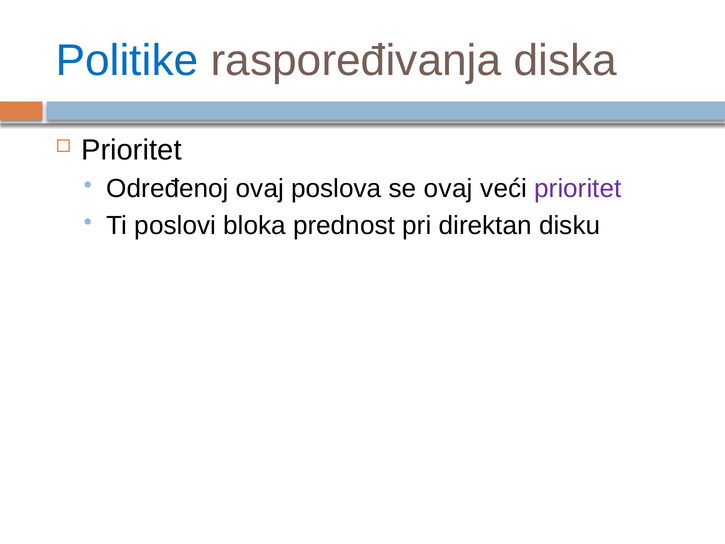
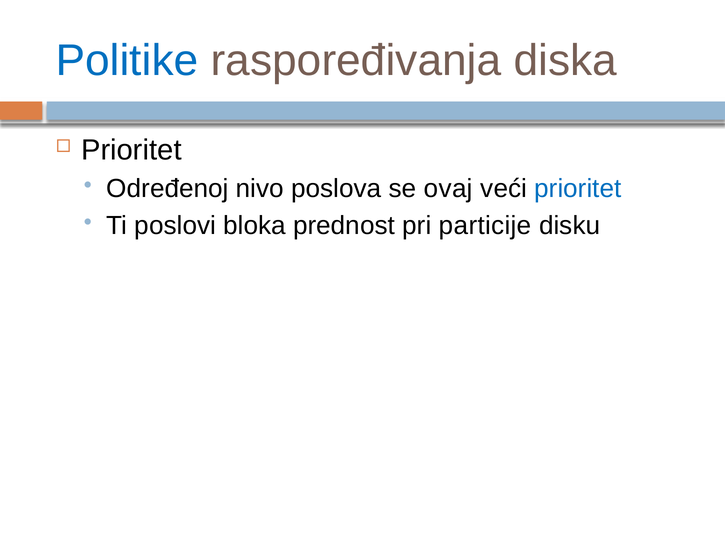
Određenoj ovaj: ovaj -> nivo
prioritet at (578, 189) colour: purple -> blue
direktan: direktan -> particije
